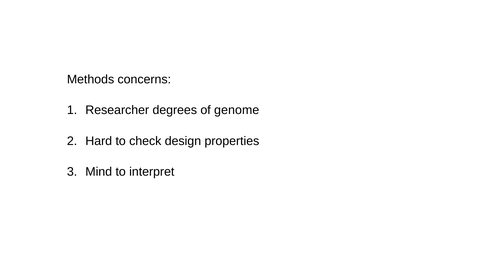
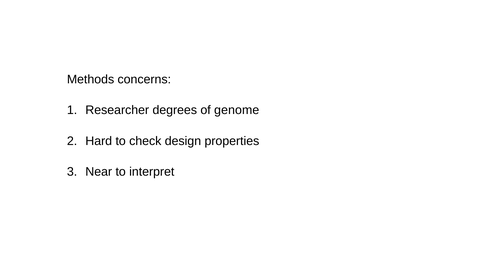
Mind: Mind -> Near
